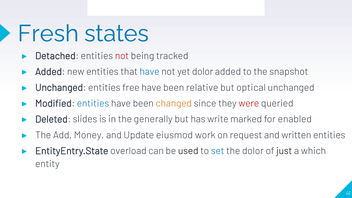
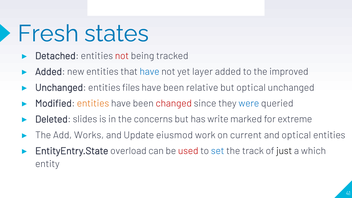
yet dolor: dolor -> layer
snapshot: snapshot -> improved
free: free -> files
entities at (93, 103) colour: blue -> orange
changed colour: orange -> red
were colour: red -> blue
generally: generally -> concerns
enabled: enabled -> extreme
Money: Money -> Works
request: request -> current
and written: written -> optical
used colour: black -> red
the dolor: dolor -> track
